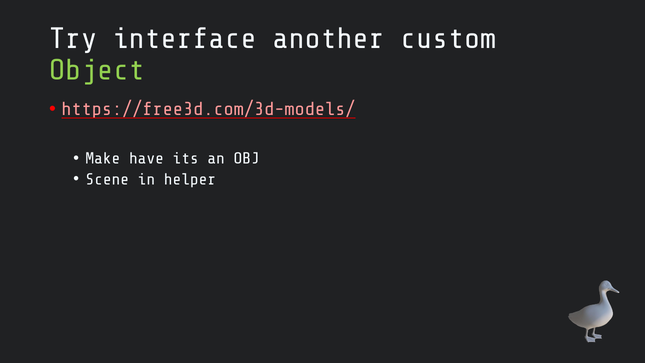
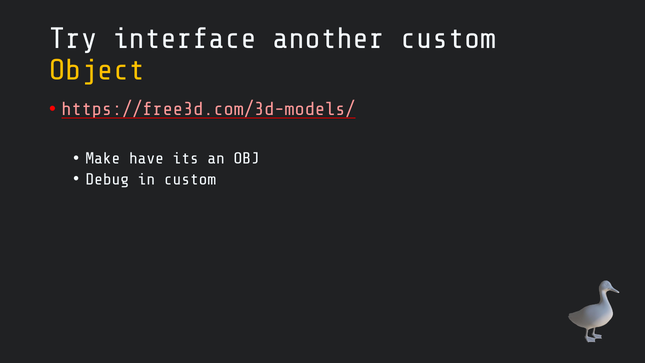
Object colour: light green -> yellow
Scene: Scene -> Debug
in helper: helper -> custom
